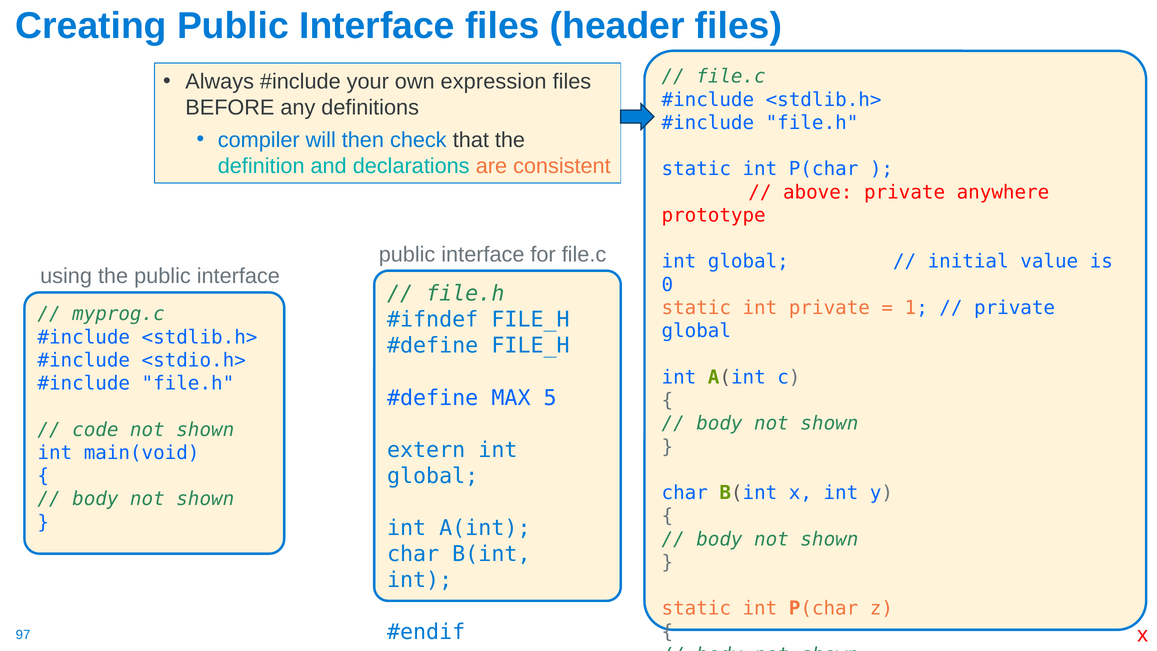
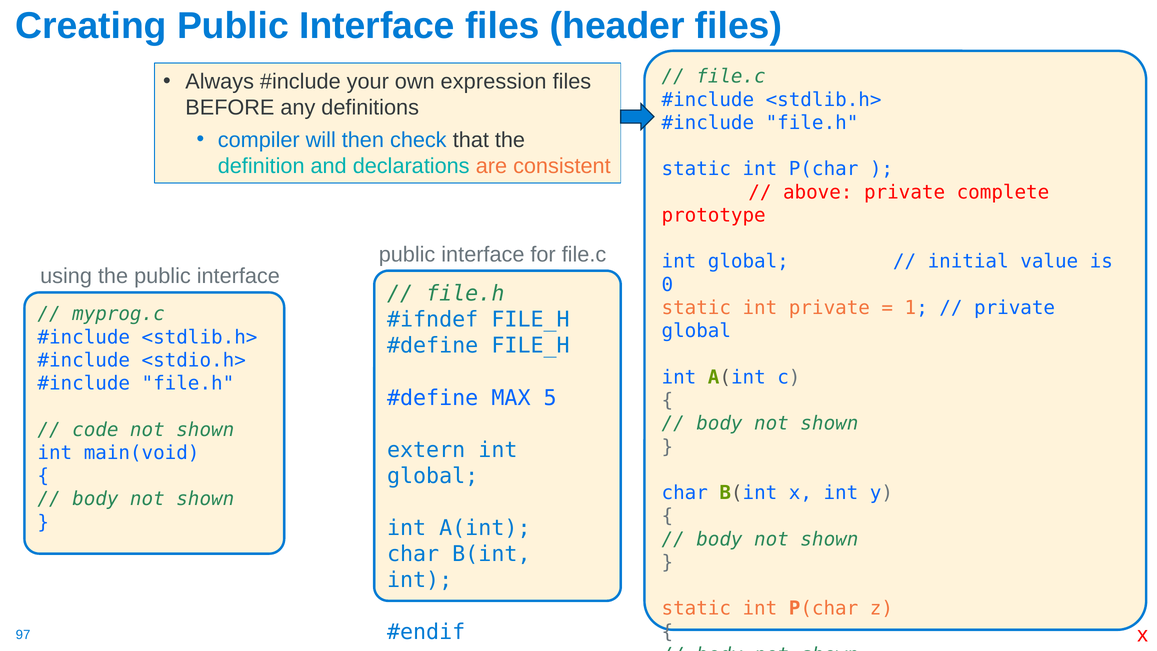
anywhere: anywhere -> complete
